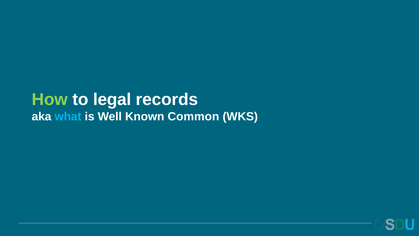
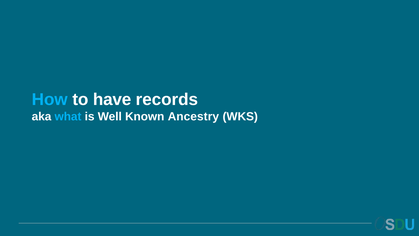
How colour: light green -> light blue
legal: legal -> have
Common: Common -> Ancestry
